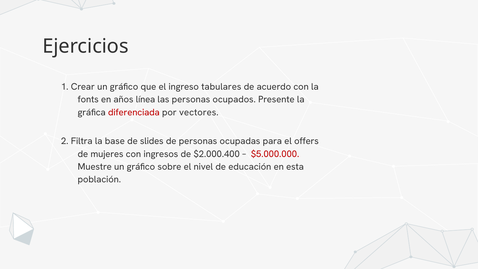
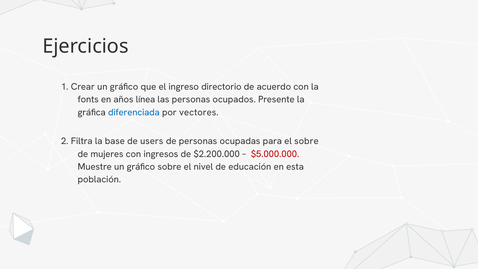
tabulares: tabulares -> directorio
diferenciada colour: red -> blue
slides: slides -> users
el offers: offers -> sobre
$2.000.400: $2.000.400 -> $2.200.000
